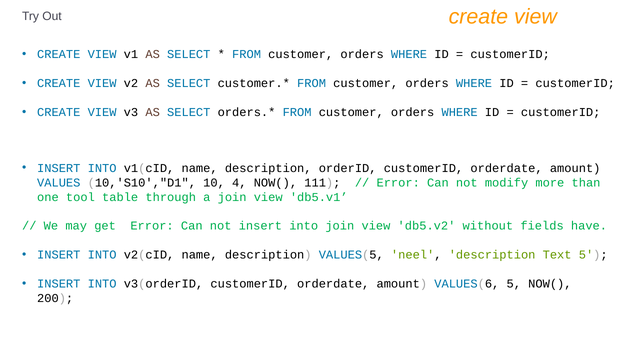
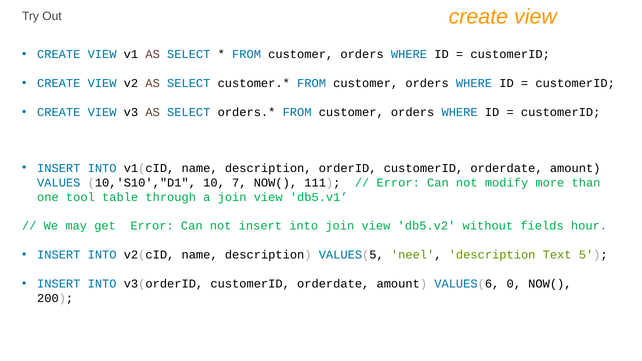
4: 4 -> 7
have: have -> hour
VALUES(6 5: 5 -> 0
